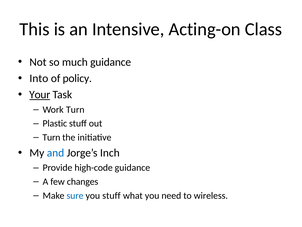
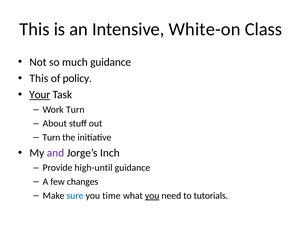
Acting-on: Acting-on -> White-on
Into at (39, 78): Into -> This
Plastic: Plastic -> About
and colour: blue -> purple
high-code: high-code -> high-until
you stuff: stuff -> time
you at (152, 195) underline: none -> present
wireless: wireless -> tutorials
